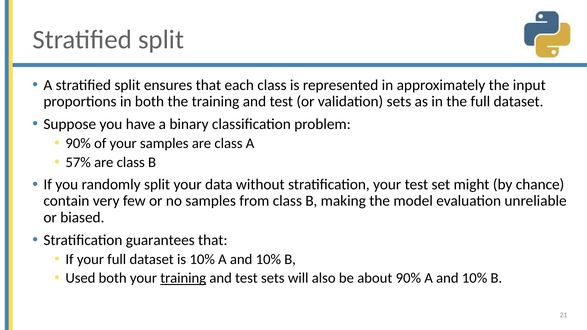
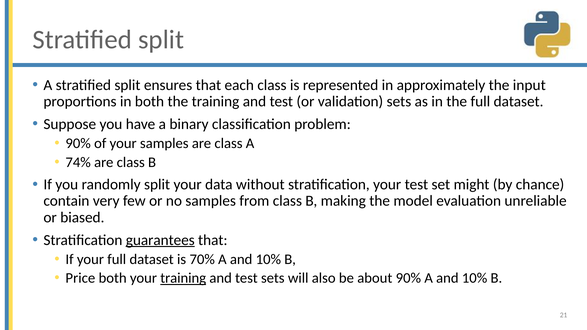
57%: 57% -> 74%
guarantees underline: none -> present
is 10%: 10% -> 70%
Used: Used -> Price
